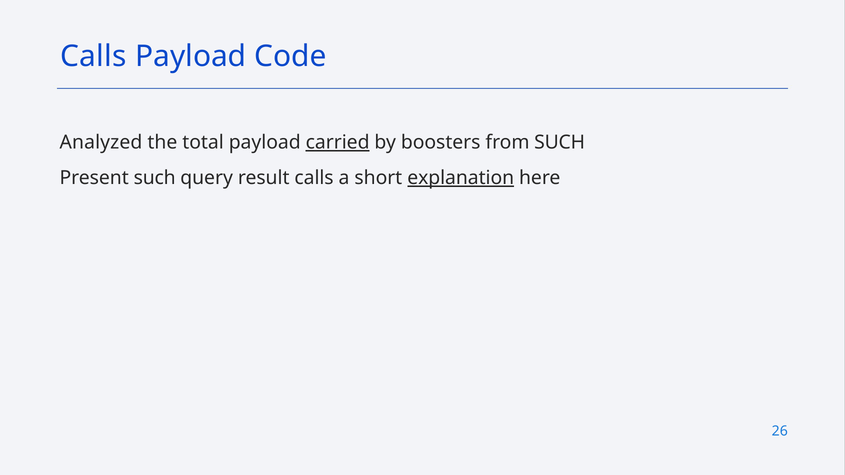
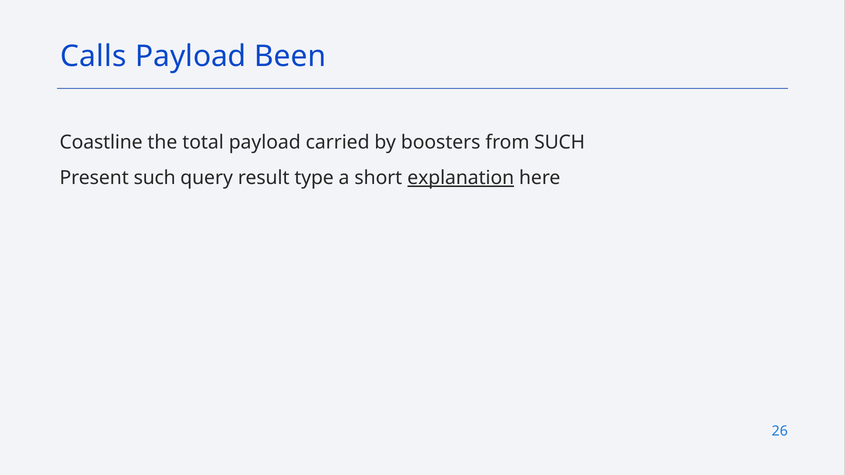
Code: Code -> Been
Analyzed: Analyzed -> Coastline
carried underline: present -> none
result calls: calls -> type
